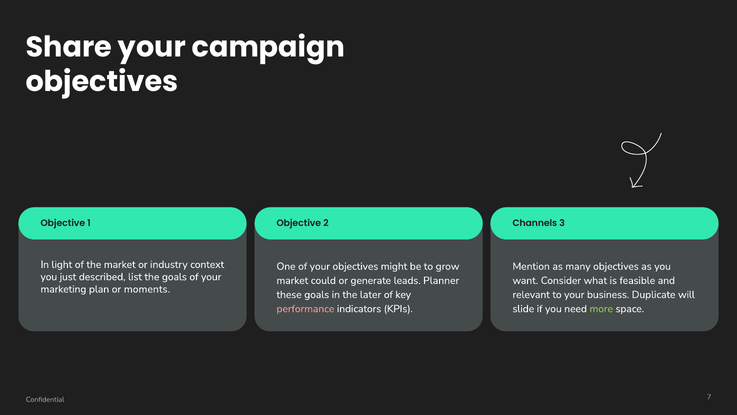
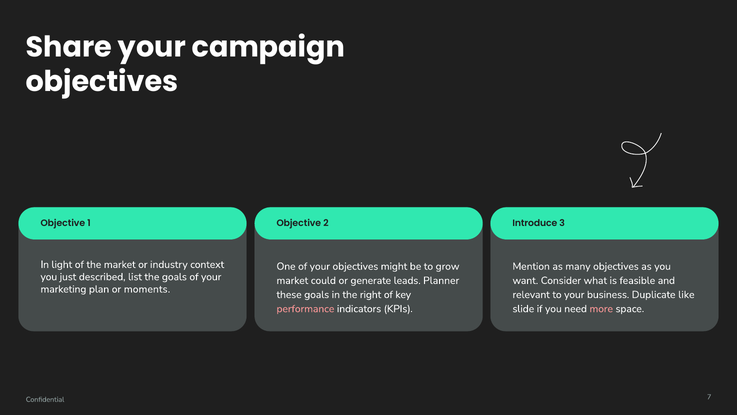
Channels: Channels -> Introduce
later: later -> right
will: will -> like
more colour: light green -> pink
